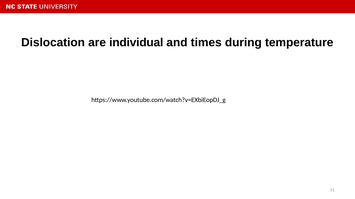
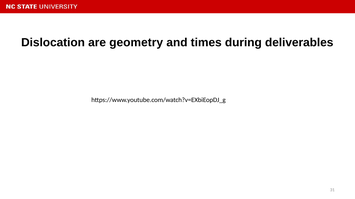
individual: individual -> geometry
temperature: temperature -> deliverables
